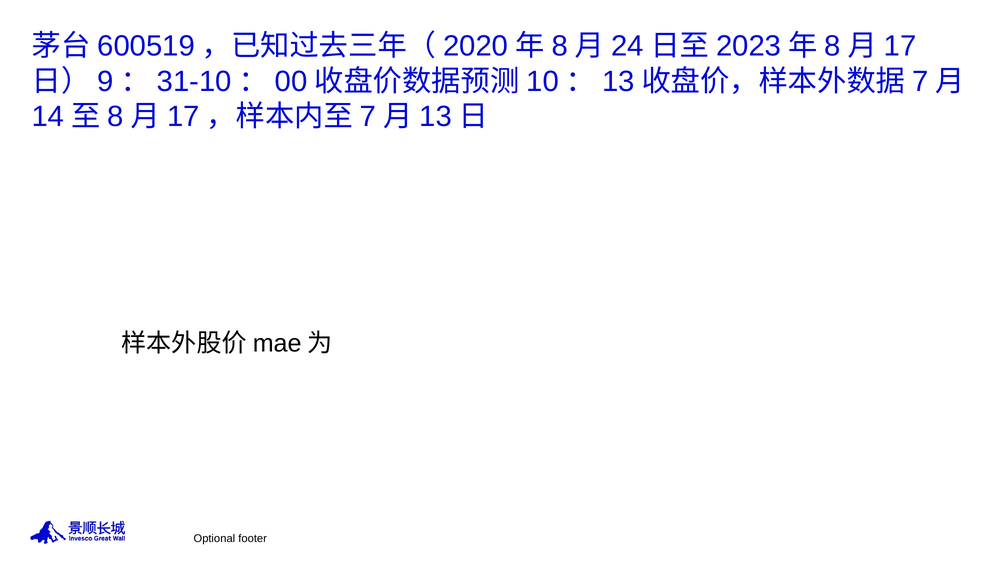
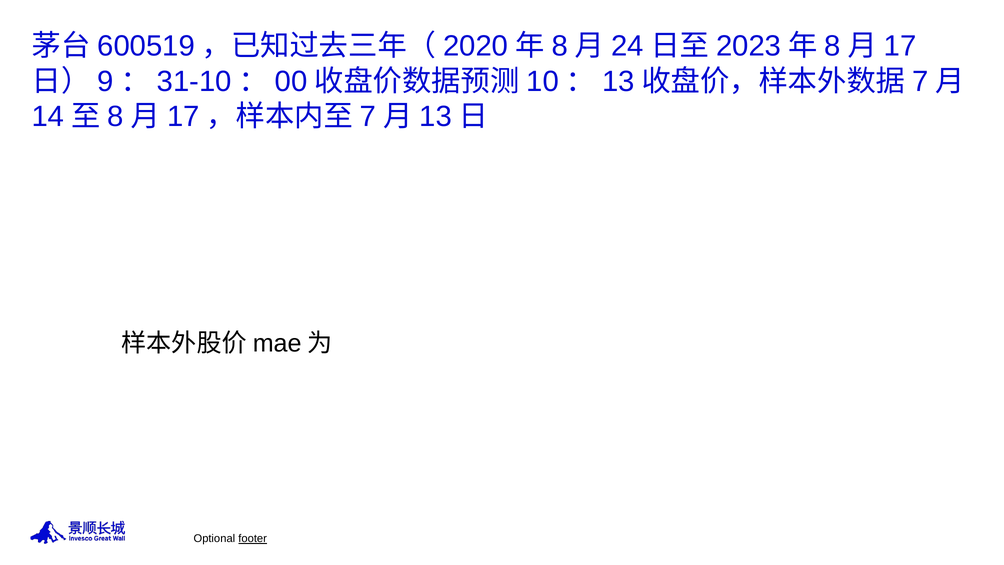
footer underline: none -> present
